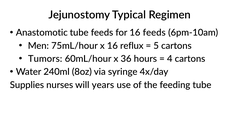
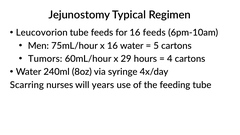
Anastomotic: Anastomotic -> Leucovorion
16 reflux: reflux -> water
36: 36 -> 29
Supplies: Supplies -> Scarring
